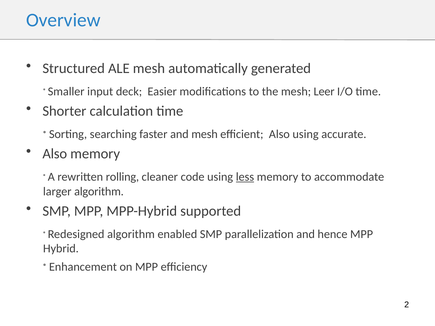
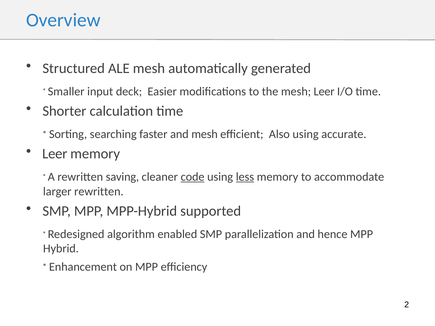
Also at (55, 154): Also -> Leer
rolling: rolling -> saving
code underline: none -> present
larger algorithm: algorithm -> rewritten
